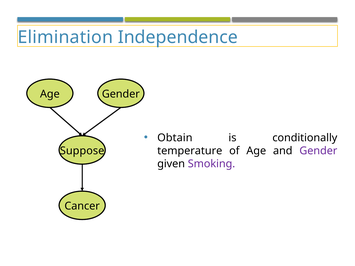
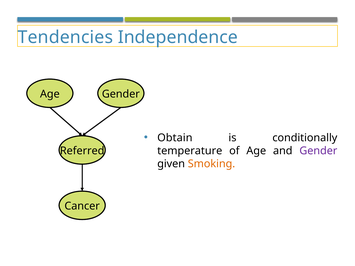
Elimination: Elimination -> Tendencies
Suppose: Suppose -> Referred
Smoking colour: purple -> orange
